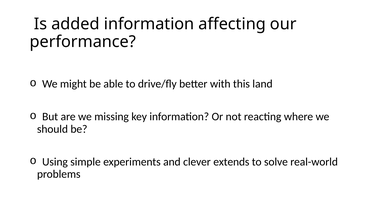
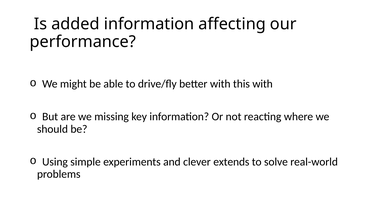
this land: land -> with
